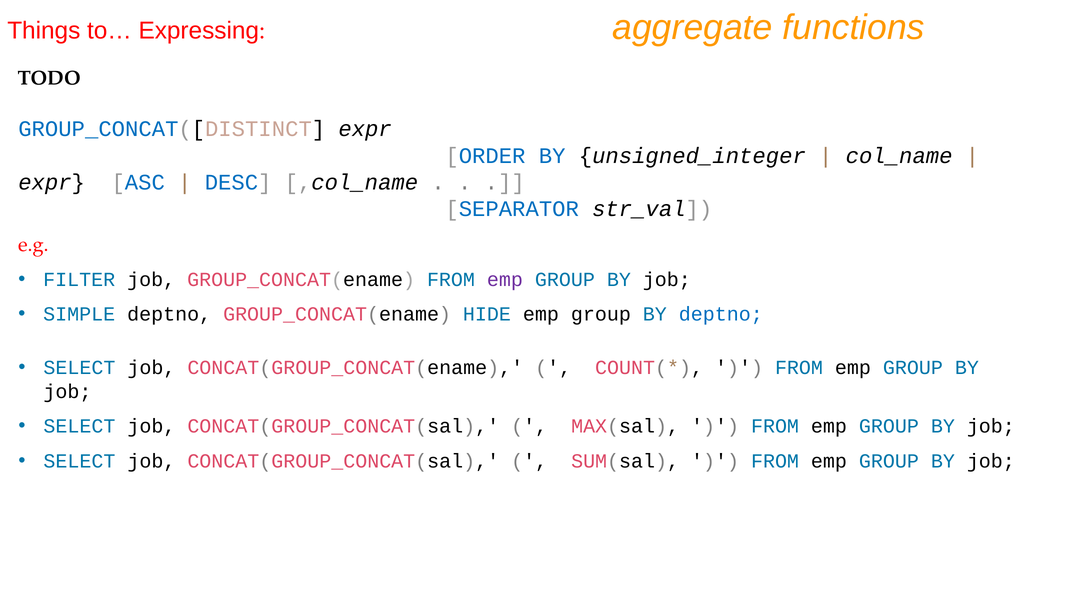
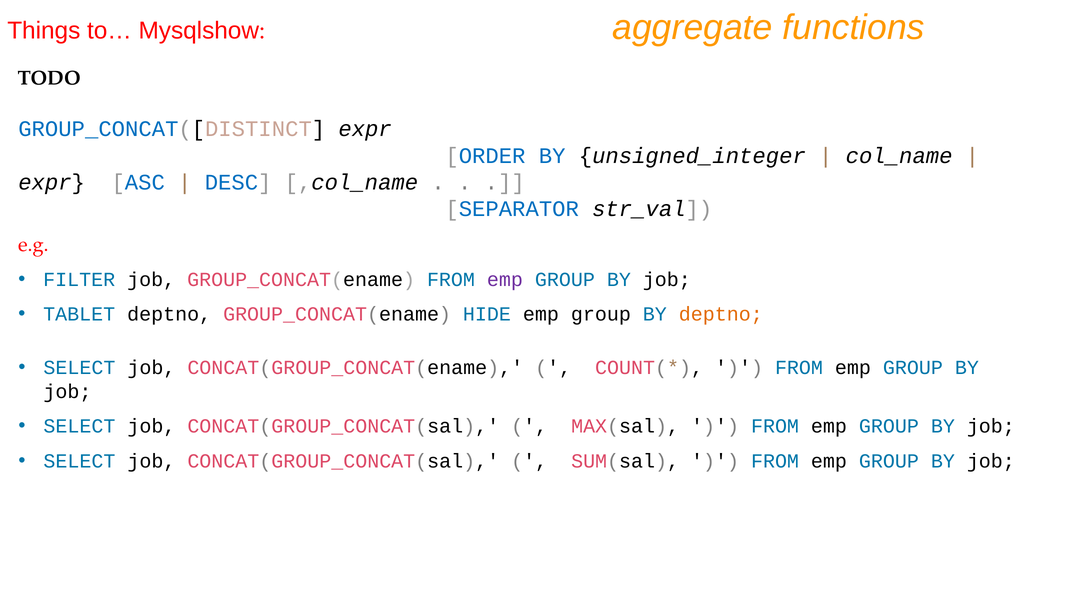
Expressing: Expressing -> Mysqlshow
SIMPLE: SIMPLE -> TABLET
deptno at (721, 314) colour: blue -> orange
